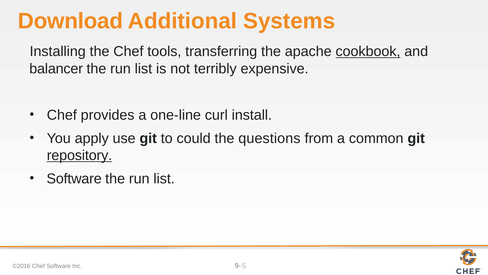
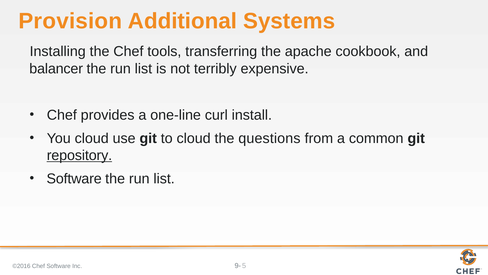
Download: Download -> Provision
cookbook underline: present -> none
You apply: apply -> cloud
to could: could -> cloud
